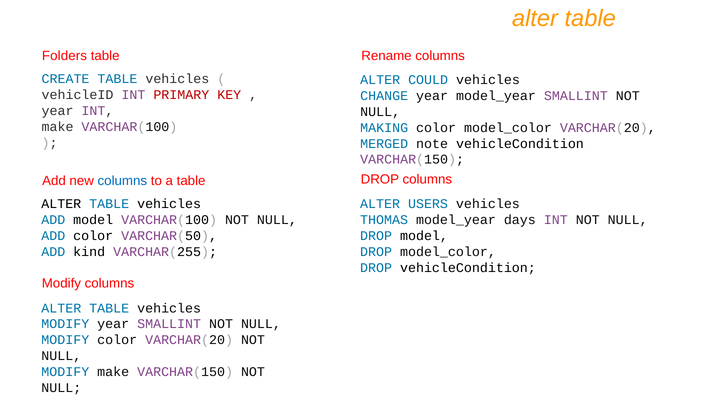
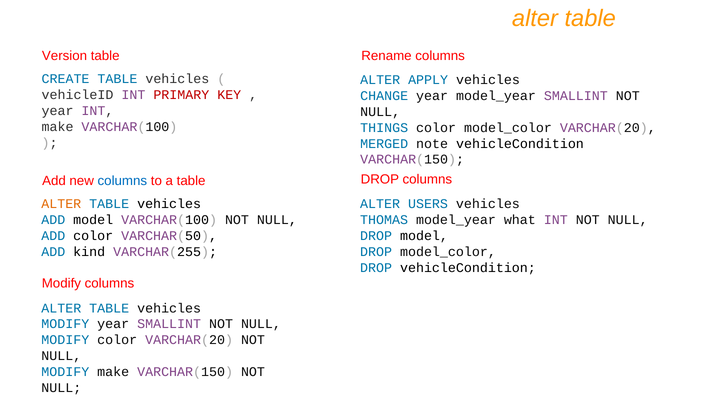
Folders: Folders -> Version
COULD: COULD -> APPLY
MAKING: MAKING -> THINGS
ALTER at (61, 204) colour: black -> orange
days: days -> what
